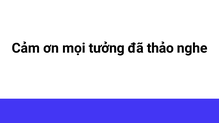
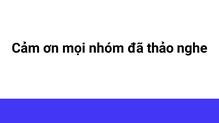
tưởng: tưởng -> nhóm
